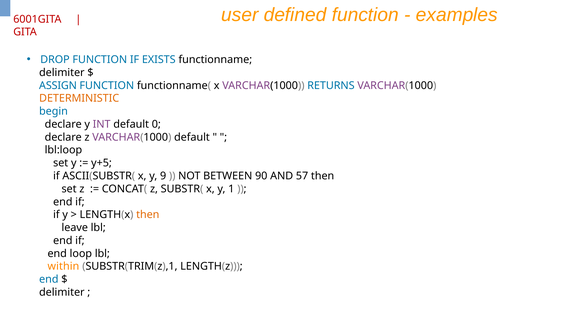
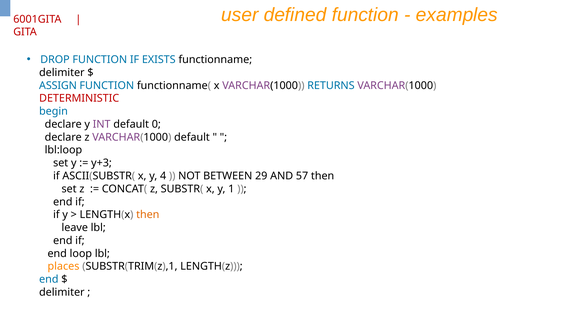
DETERMINISTIC colour: orange -> red
y+5: y+5 -> y+3
9: 9 -> 4
90: 90 -> 29
within: within -> places
